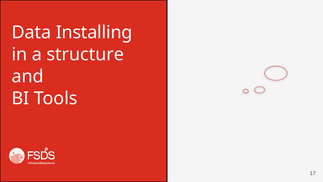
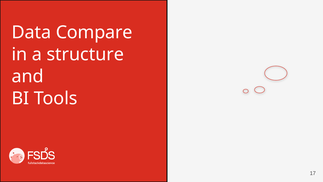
Installing: Installing -> Compare
